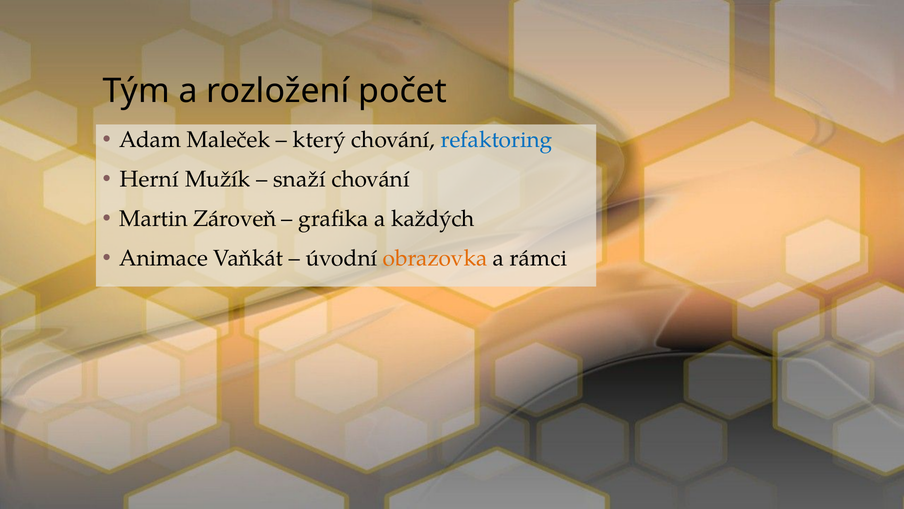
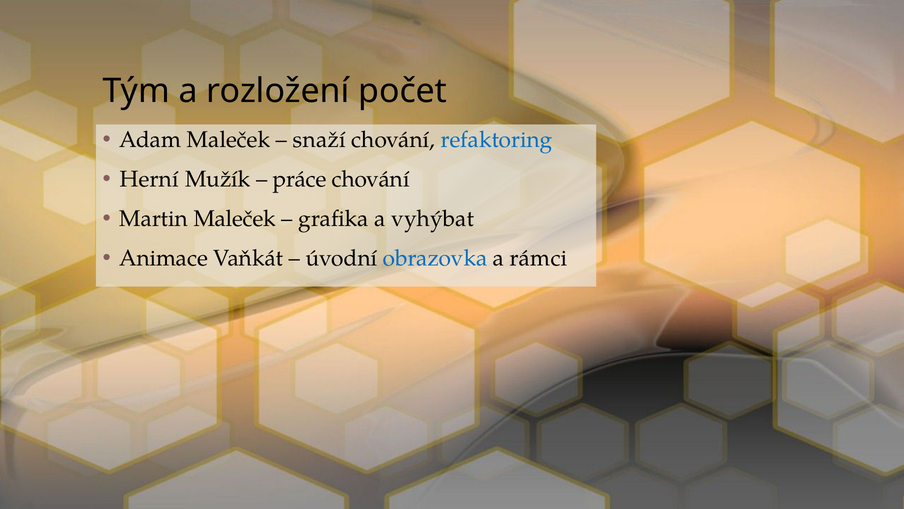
který: který -> snaží
snaží: snaží -> práce
Martin Zároveň: Zároveň -> Maleček
každých: každých -> vyhýbat
obrazovka colour: orange -> blue
